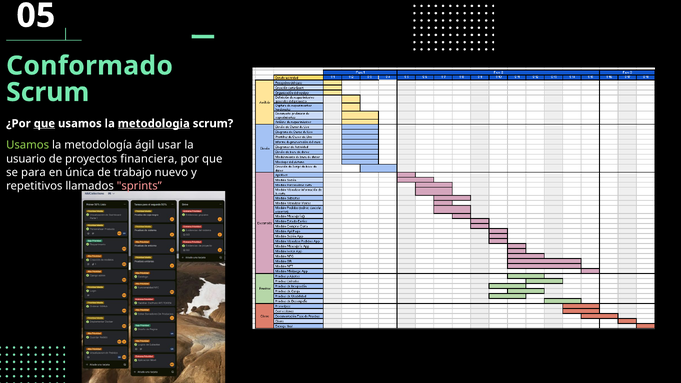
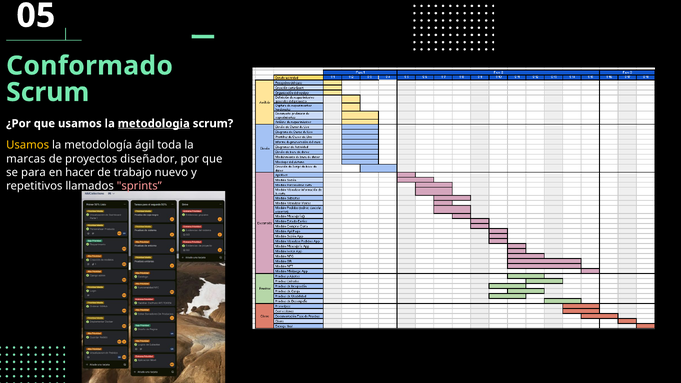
que at (44, 124) underline: present -> none
Usamos at (28, 145) colour: light green -> yellow
usar: usar -> toda
usuario: usuario -> marcas
financiera: financiera -> diseñador
única: única -> hacer
